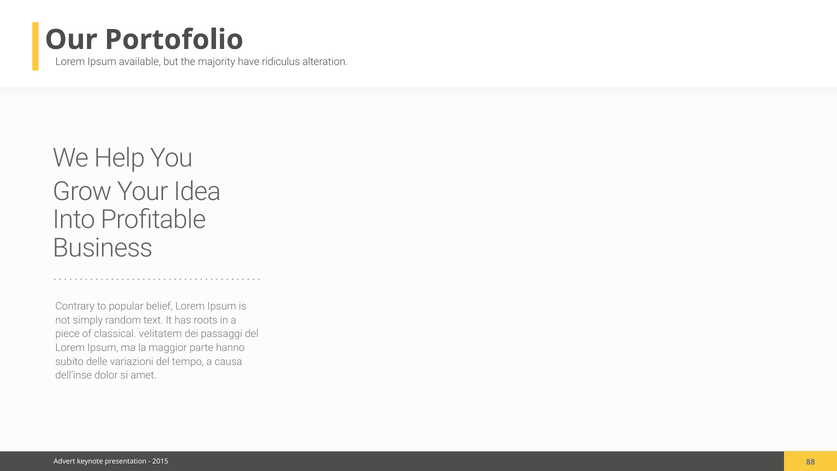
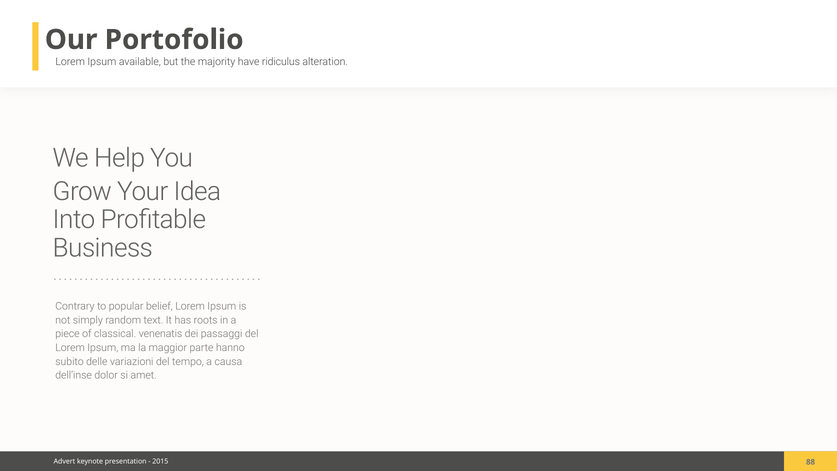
velitatem: velitatem -> venenatis
